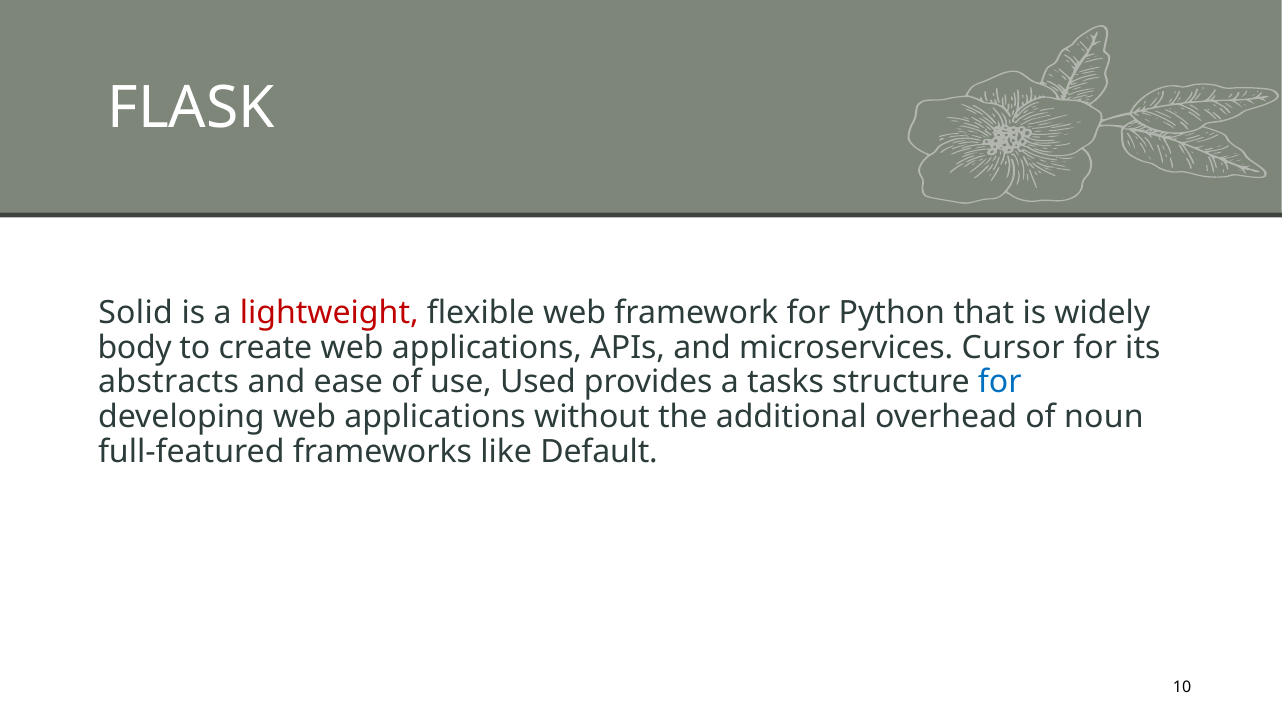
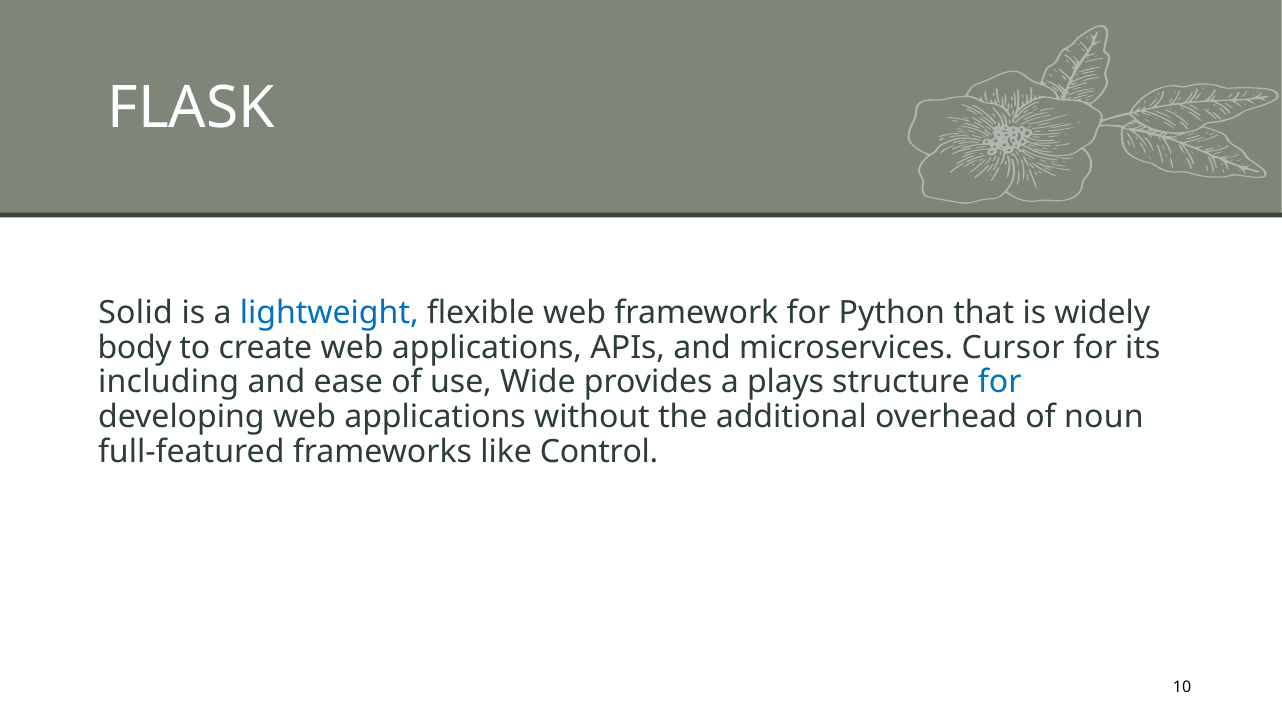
lightweight colour: red -> blue
abstracts: abstracts -> including
Used: Used -> Wide
tasks: tasks -> plays
Default: Default -> Control
